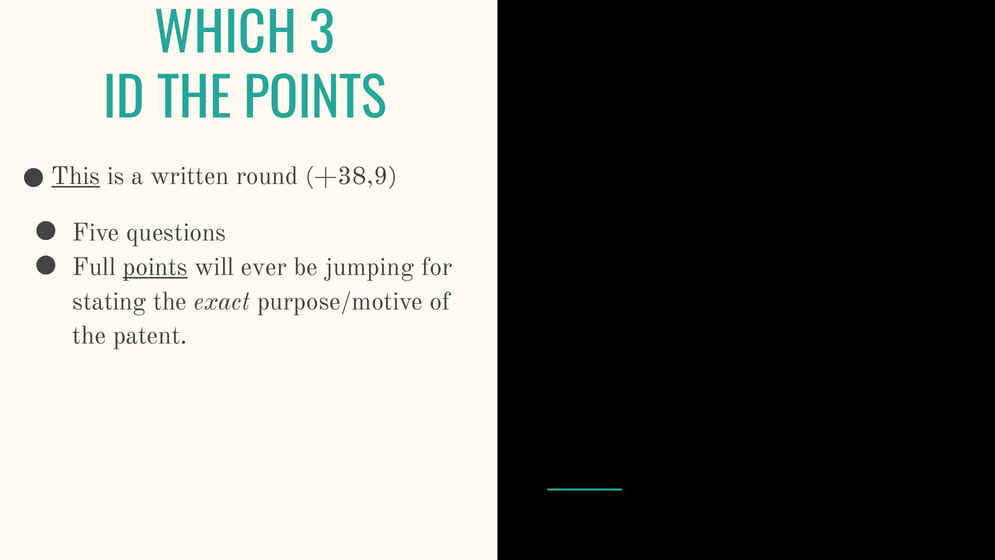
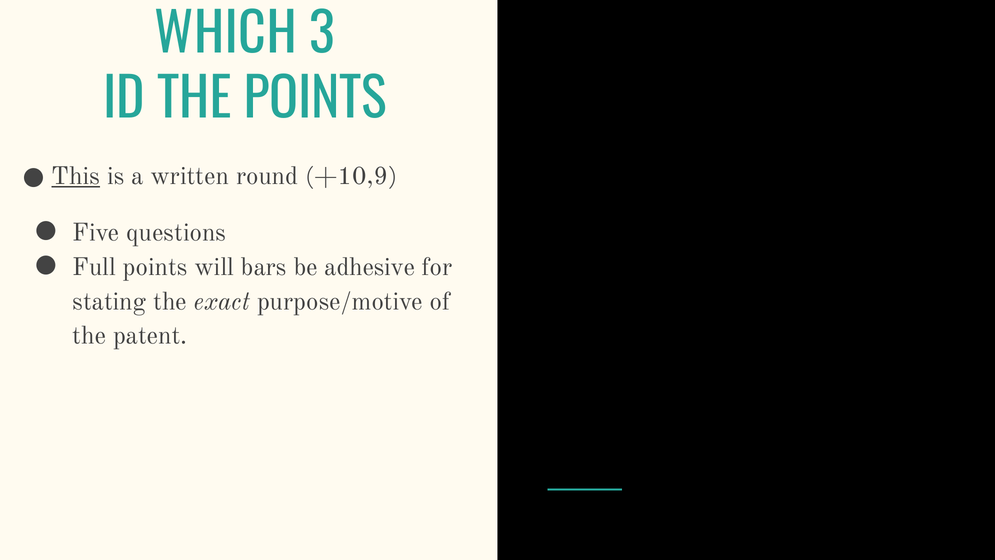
+38,9: +38,9 -> +10,9
points at (155, 267) underline: present -> none
ever: ever -> bars
jumping: jumping -> adhesive
